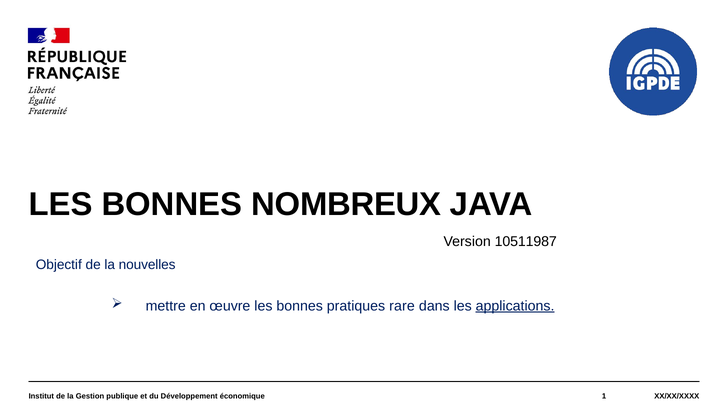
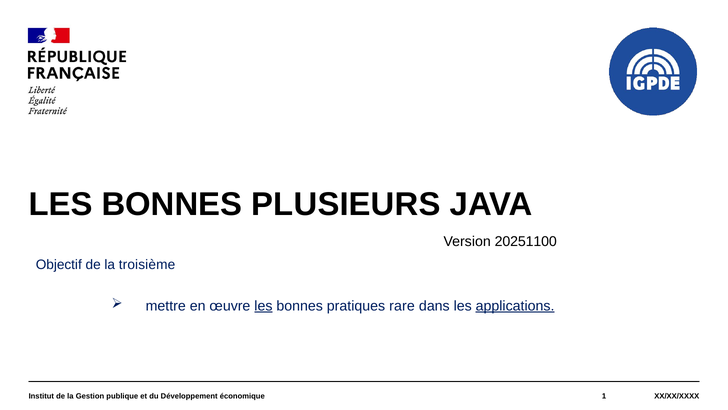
NOMBREUX: NOMBREUX -> PLUSIEURS
10511987: 10511987 -> 20251100
nouvelles: nouvelles -> troisième
les at (263, 305) underline: none -> present
